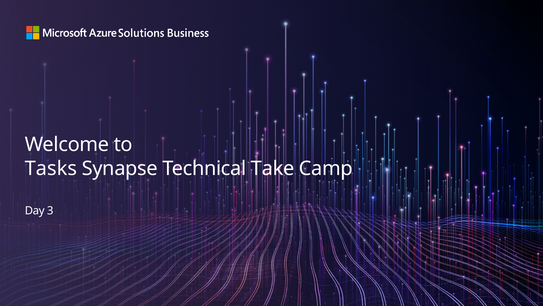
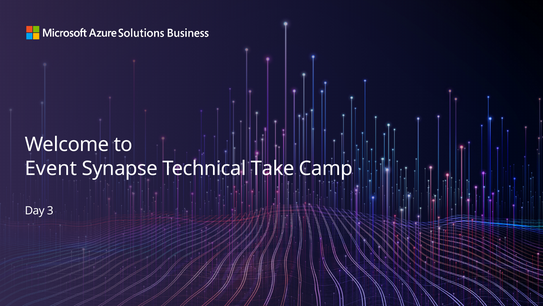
Tasks: Tasks -> Event
